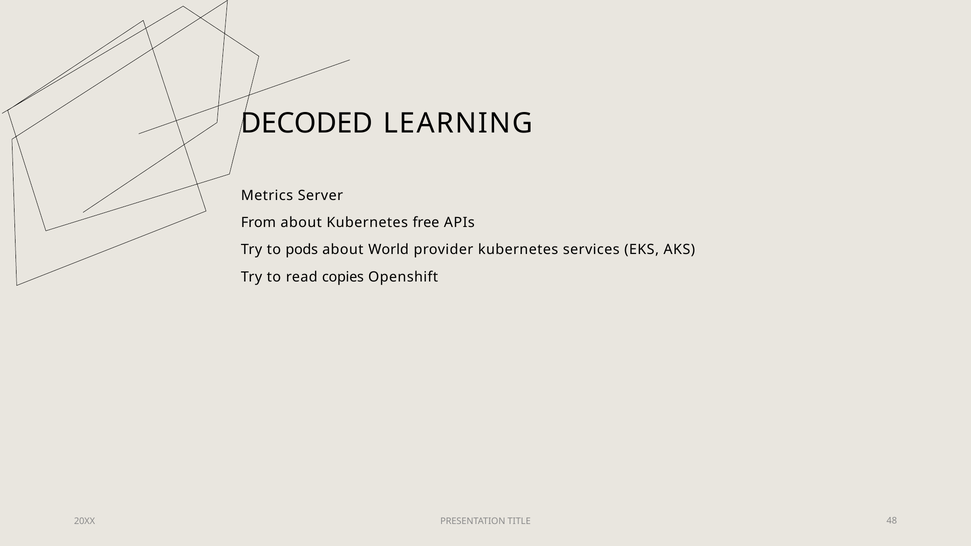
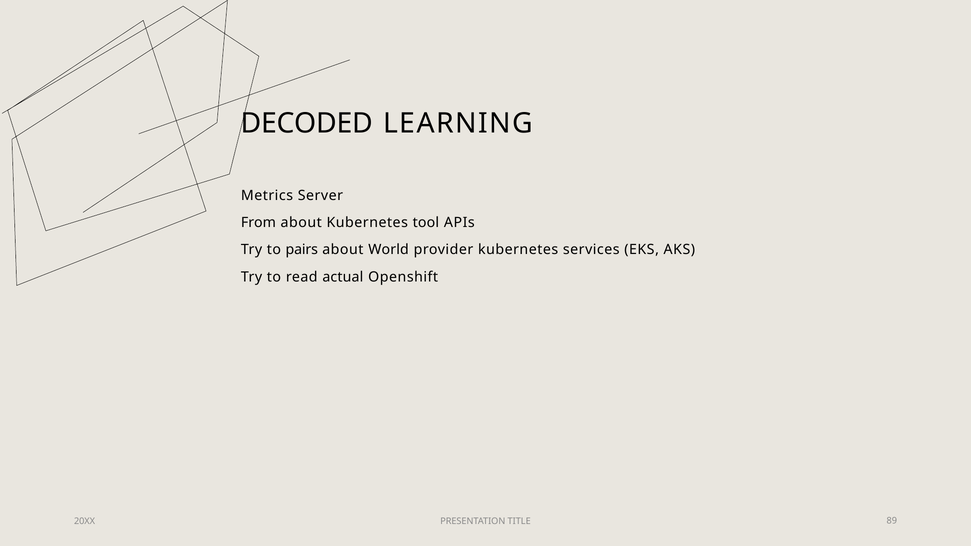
free: free -> tool
pods: pods -> pairs
copies: copies -> actual
48: 48 -> 89
